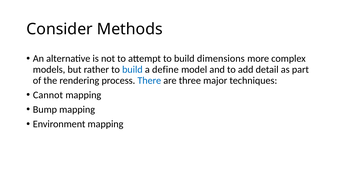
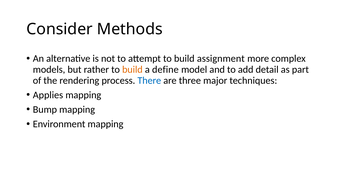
dimensions: dimensions -> assignment
build at (132, 69) colour: blue -> orange
Cannot: Cannot -> Applies
